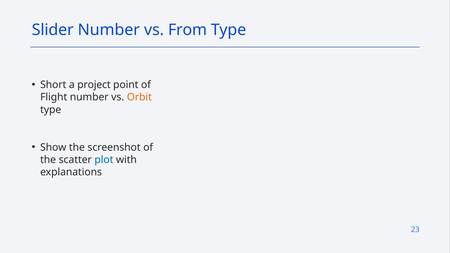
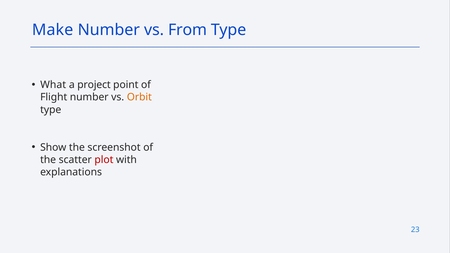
Slider: Slider -> Make
Short: Short -> What
plot colour: blue -> red
